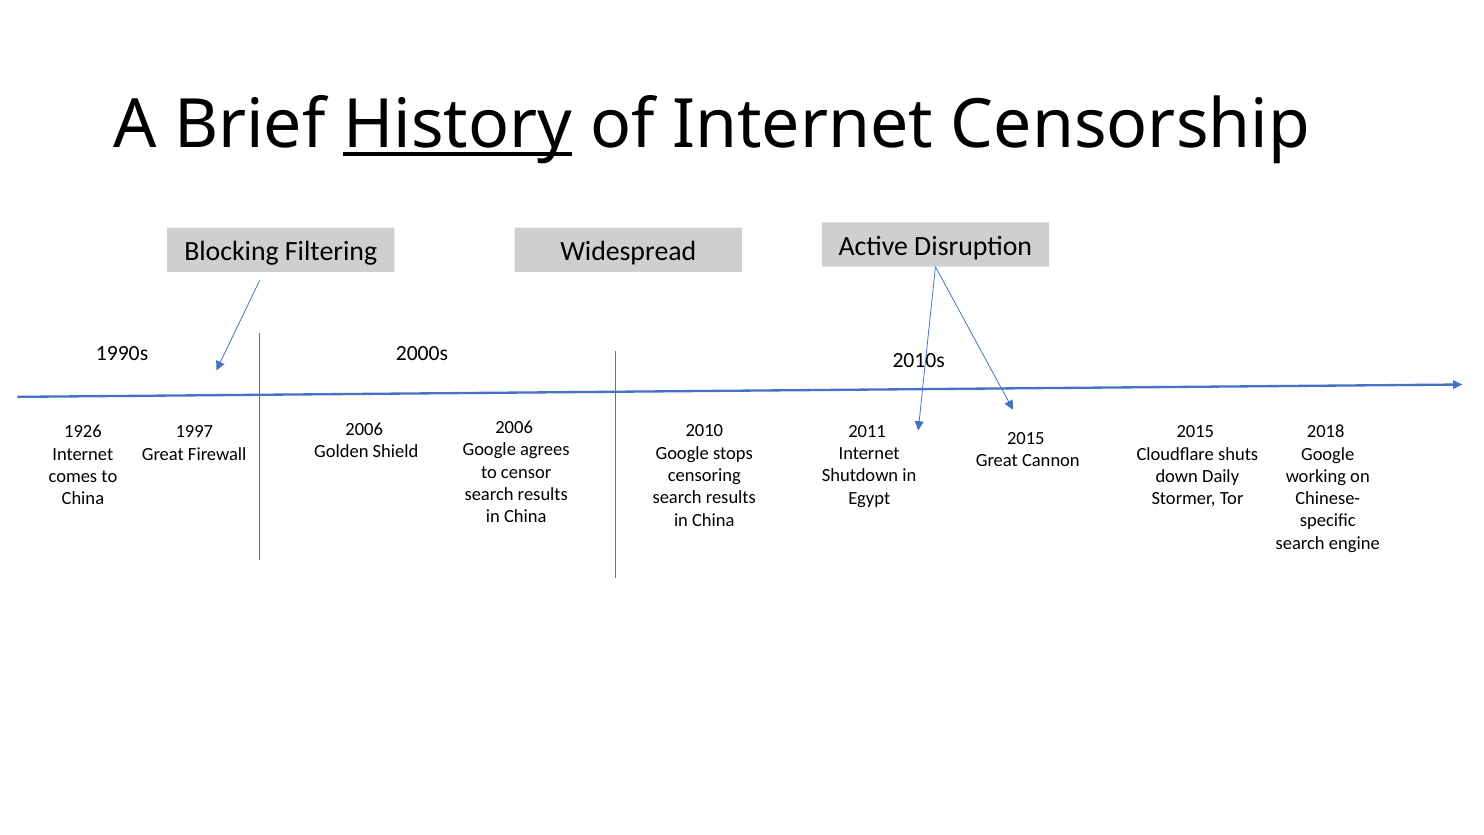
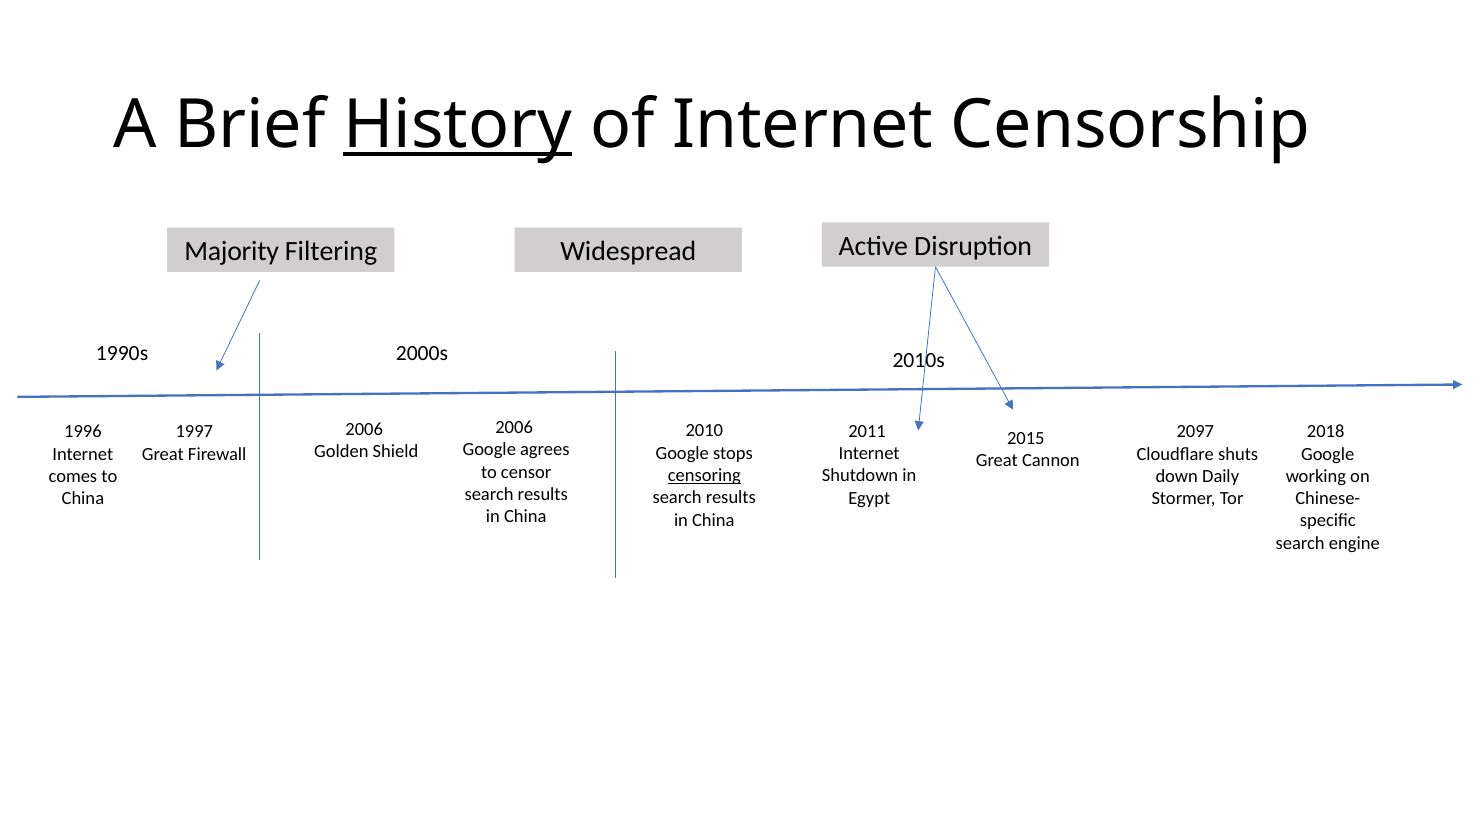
Blocking: Blocking -> Majority
1926: 1926 -> 1996
2015 at (1195, 432): 2015 -> 2097
censoring underline: none -> present
